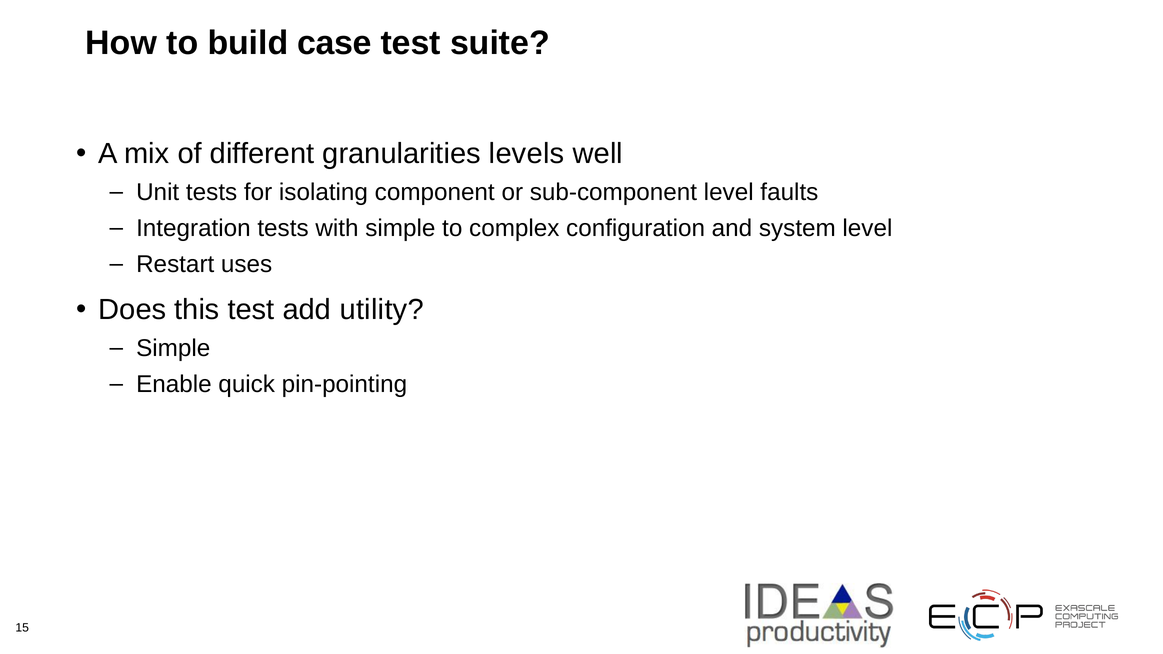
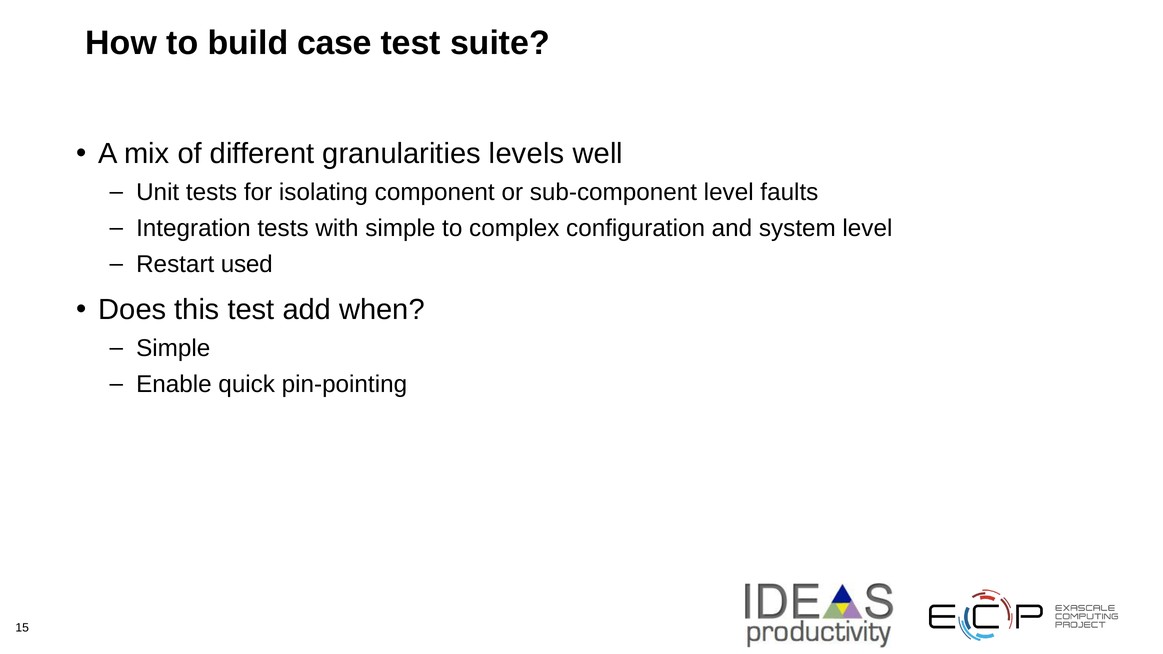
uses: uses -> used
utility: utility -> when
